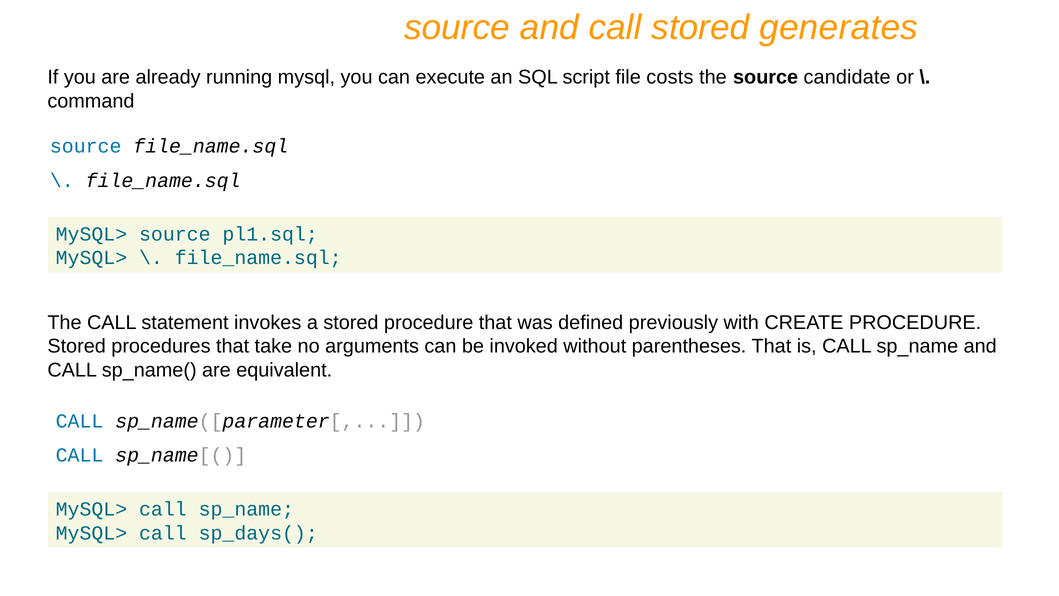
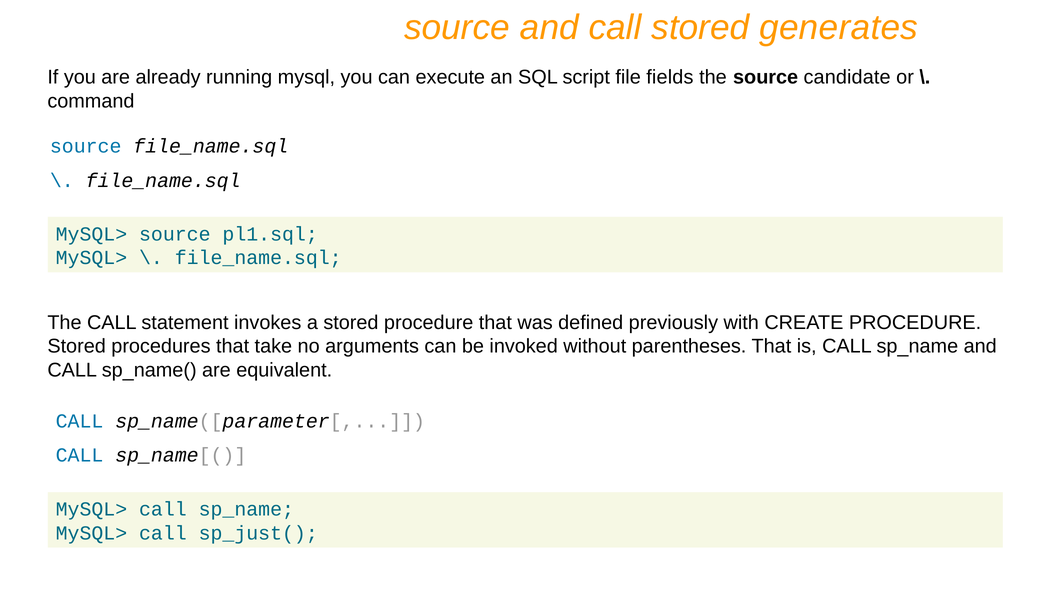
costs: costs -> fields
sp_days(: sp_days( -> sp_just(
